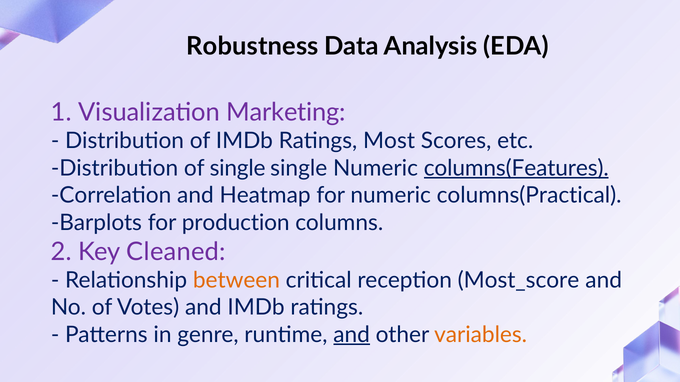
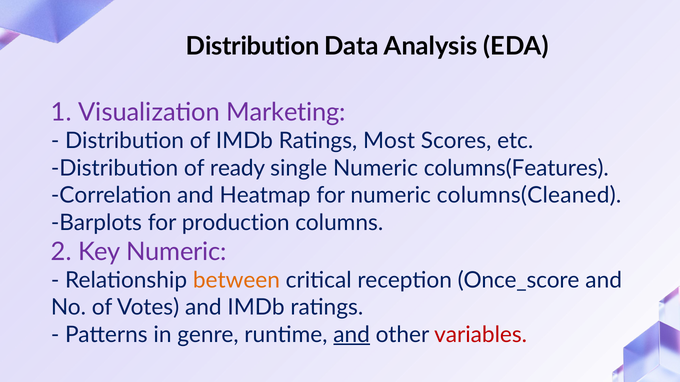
Robustness at (252, 46): Robustness -> Distribution
of single: single -> ready
columns(Features underline: present -> none
columns(Practical: columns(Practical -> columns(Cleaned
Key Cleaned: Cleaned -> Numeric
Most_score: Most_score -> Once_score
variables colour: orange -> red
